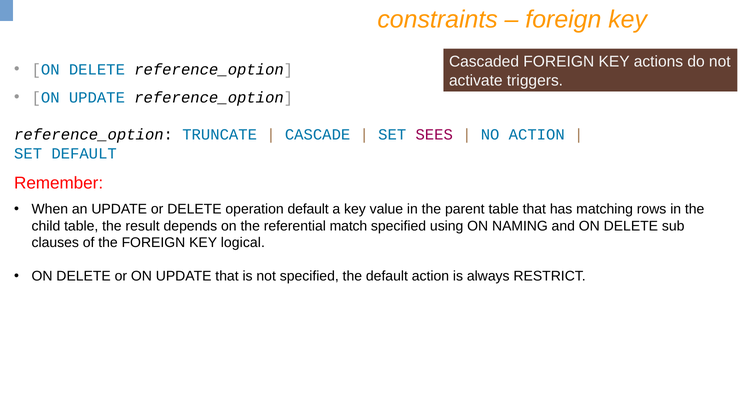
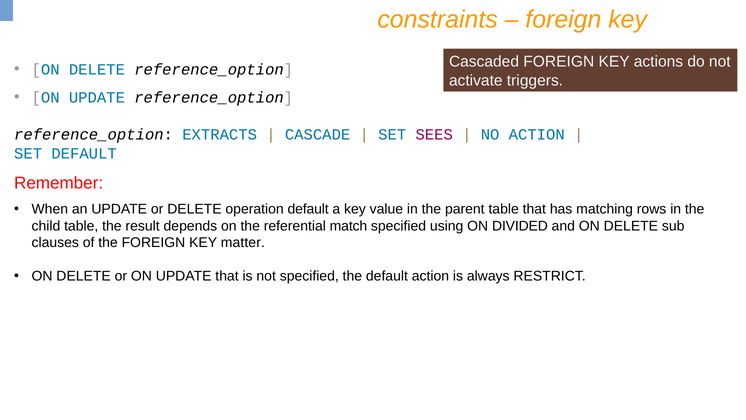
TRUNCATE: TRUNCATE -> EXTRACTS
NAMING: NAMING -> DIVIDED
logical: logical -> matter
